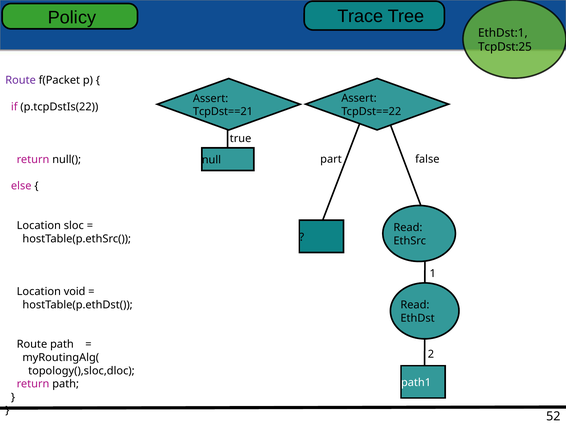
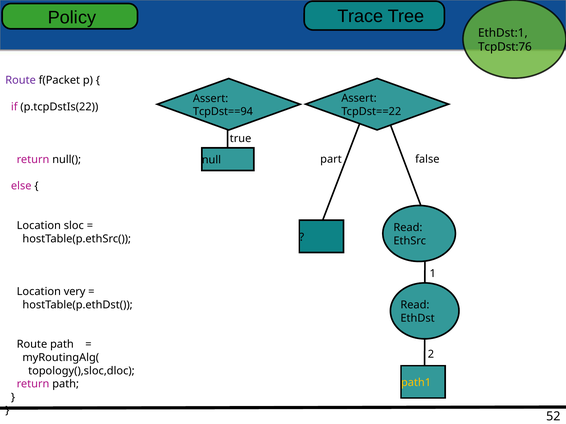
TcpDst:25: TcpDst:25 -> TcpDst:76
TcpDst==21: TcpDst==21 -> TcpDst==94
void: void -> very
path1 colour: white -> yellow
